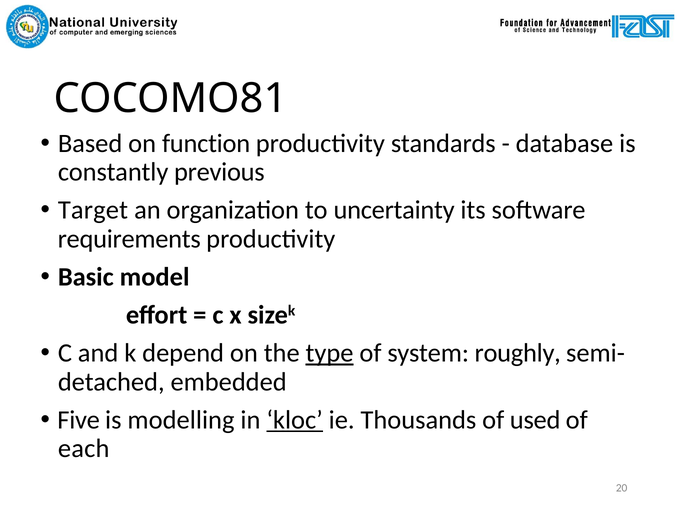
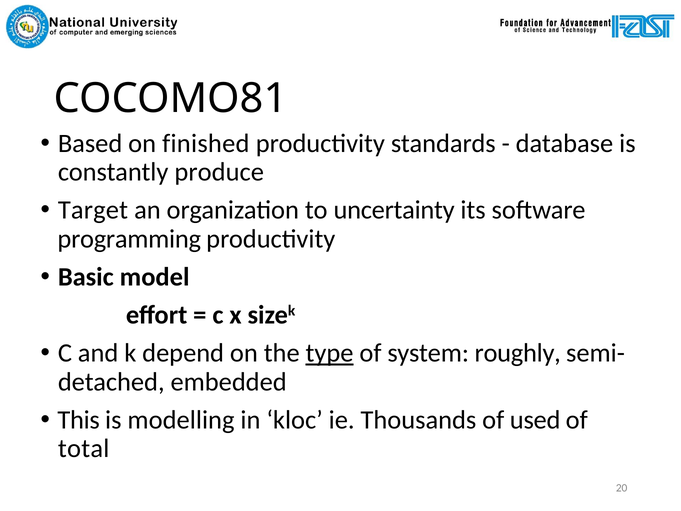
function: function -> finished
previous: previous -> produce
requirements: requirements -> programming
Five: Five -> This
kloc underline: present -> none
each: each -> total
